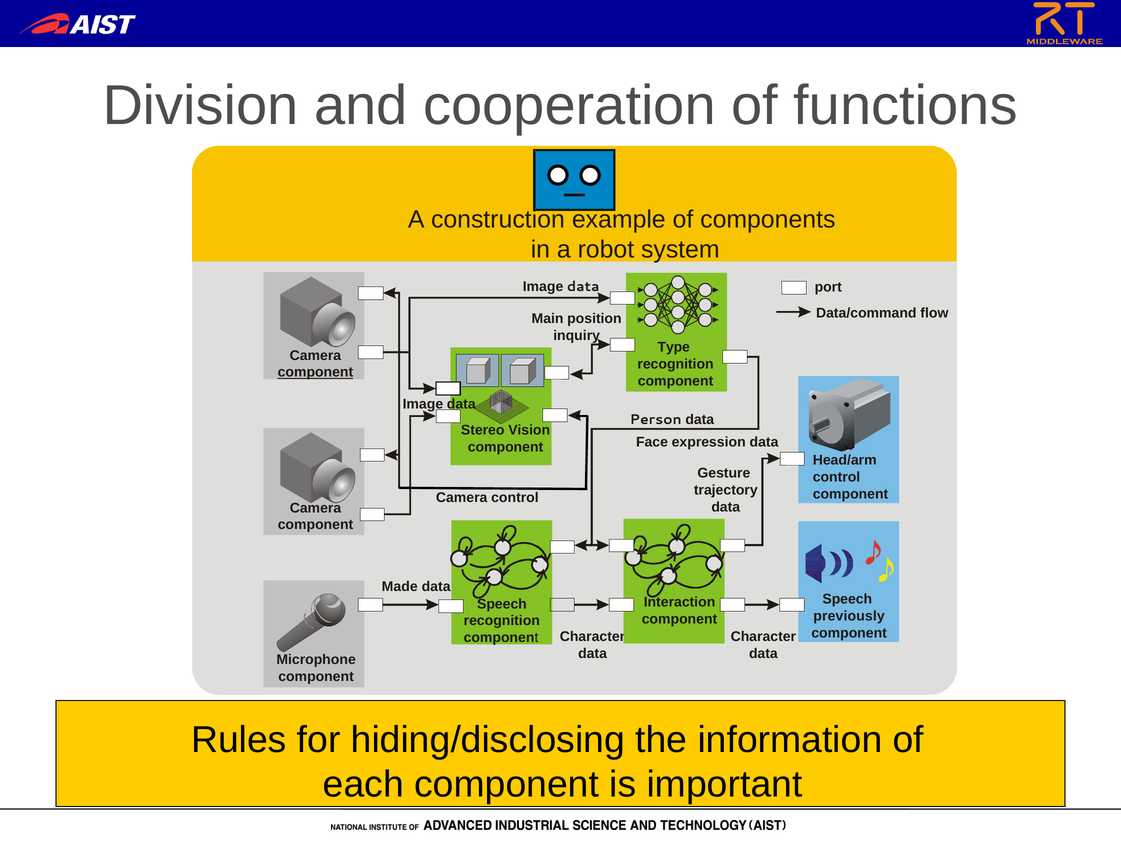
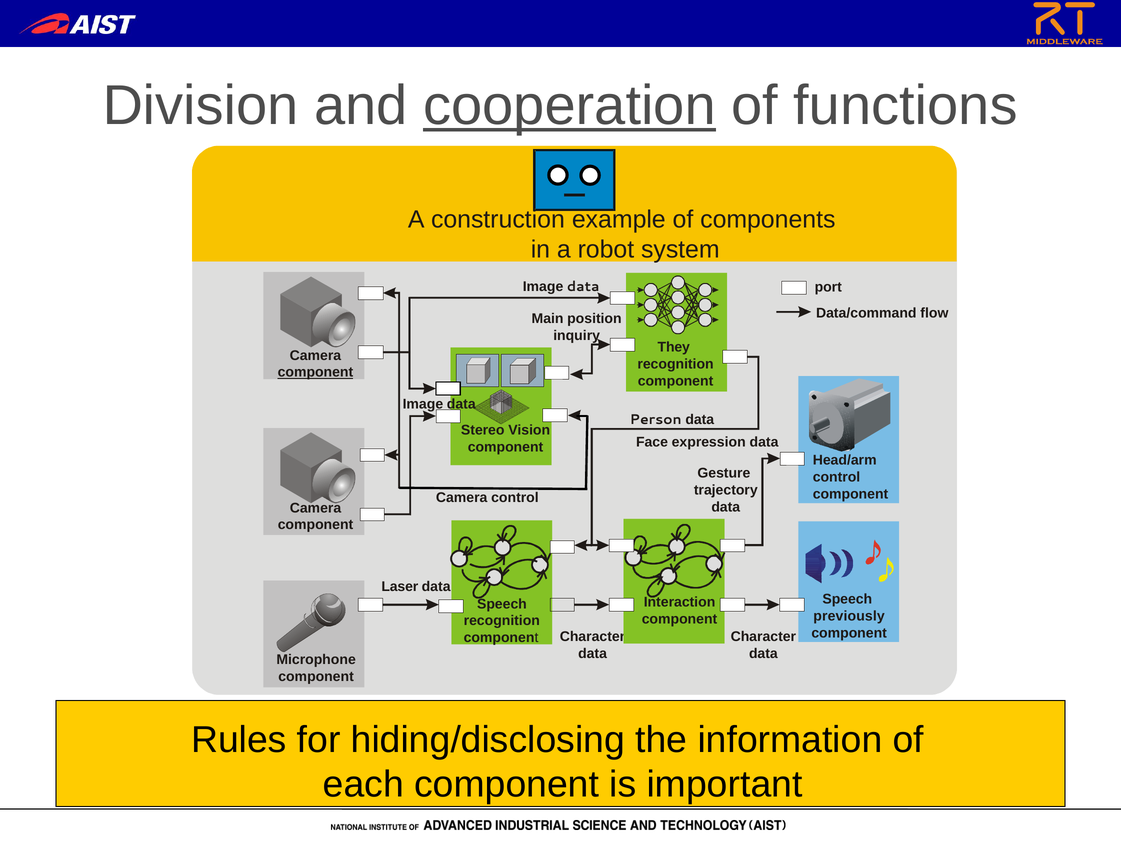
cooperation underline: none -> present
Type: Type -> They
Made: Made -> Laser
